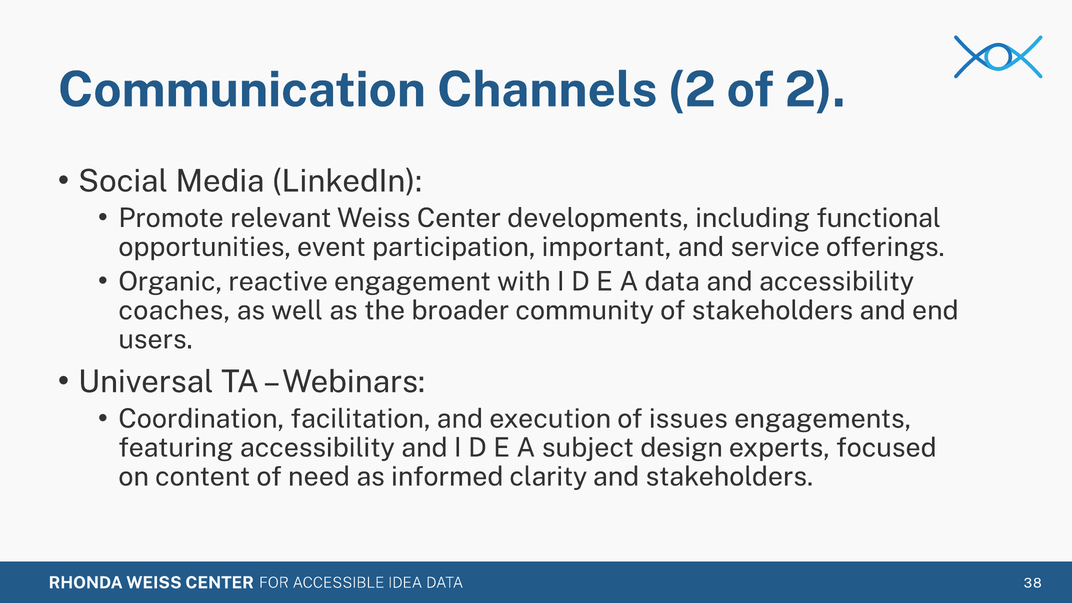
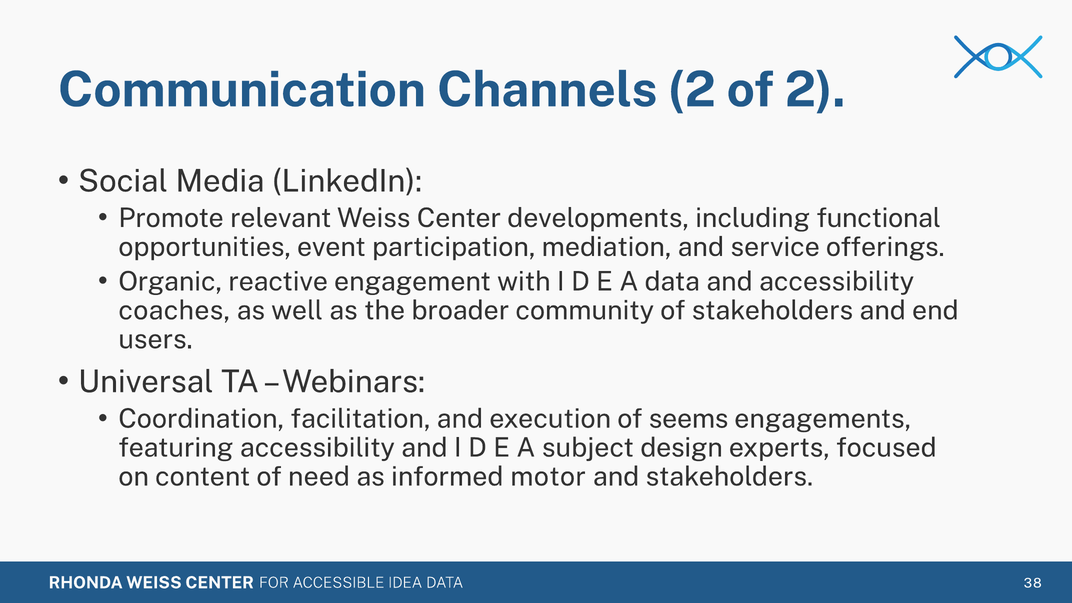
important: important -> mediation
issues: issues -> seems
clarity: clarity -> motor
